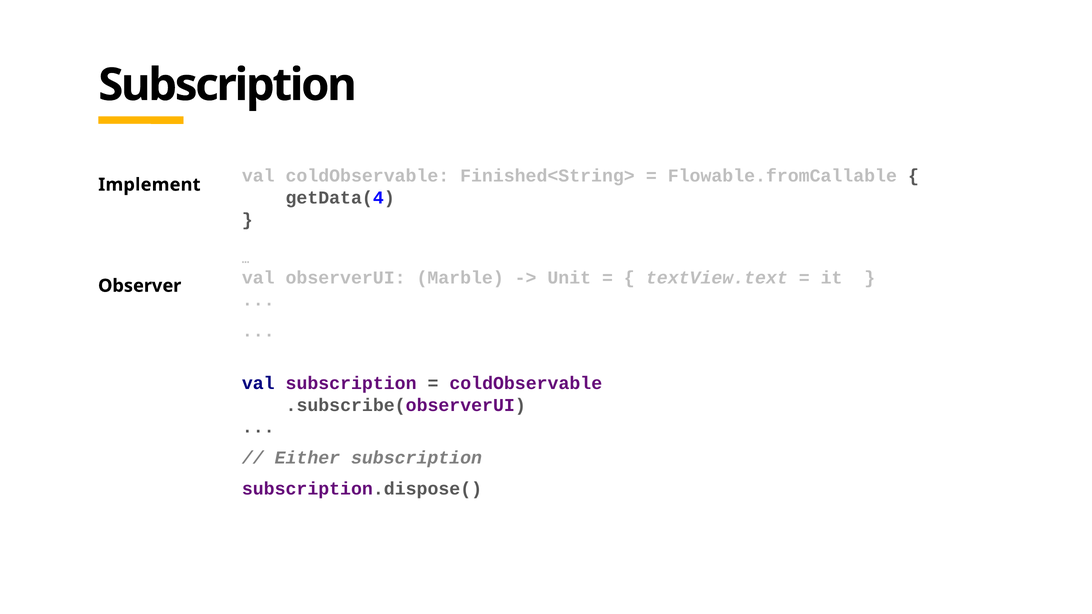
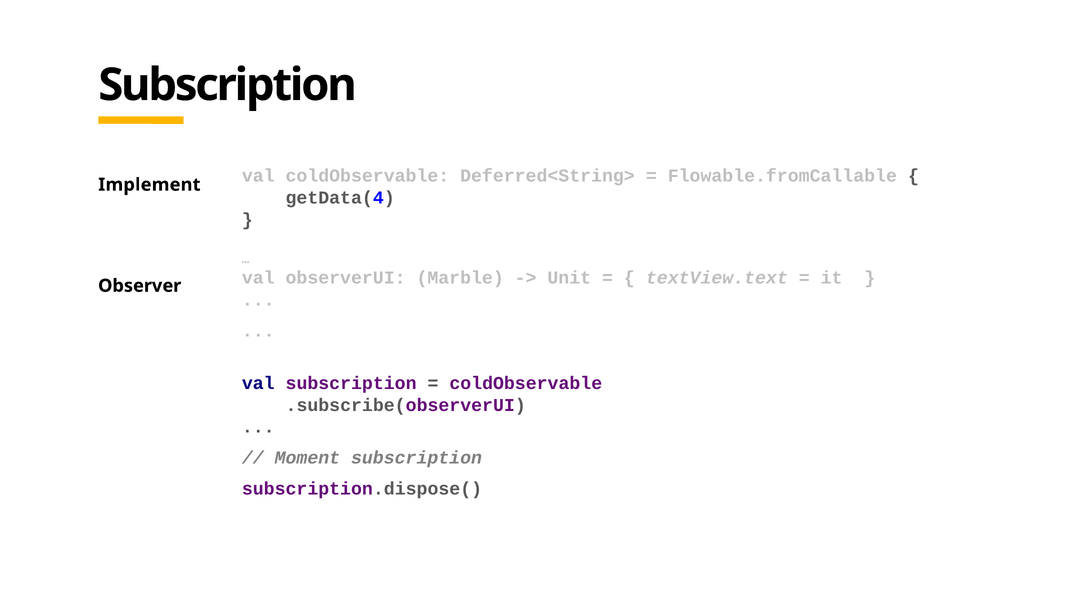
Finished<String>: Finished<String> -> Deferred<String>
Either: Either -> Moment
